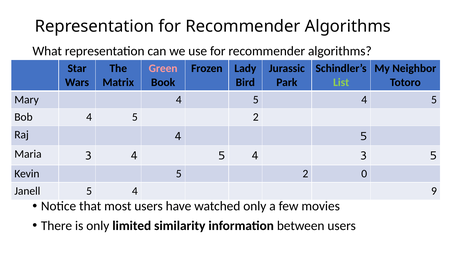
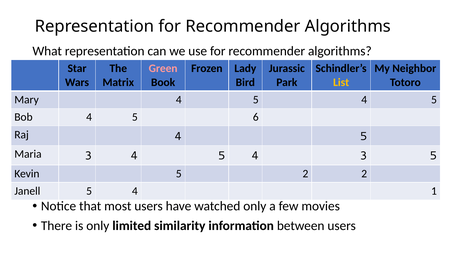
List colour: light green -> yellow
4 5 2: 2 -> 6
2 0: 0 -> 2
9: 9 -> 1
